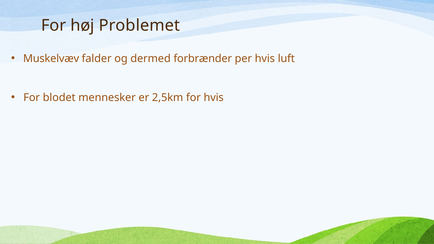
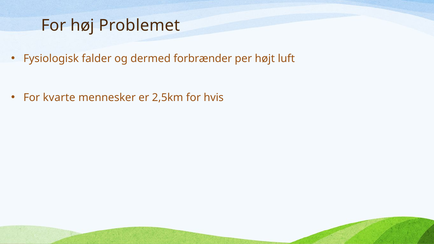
Muskelvæv: Muskelvæv -> Fysiologisk
per hvis: hvis -> højt
blodet: blodet -> kvarte
